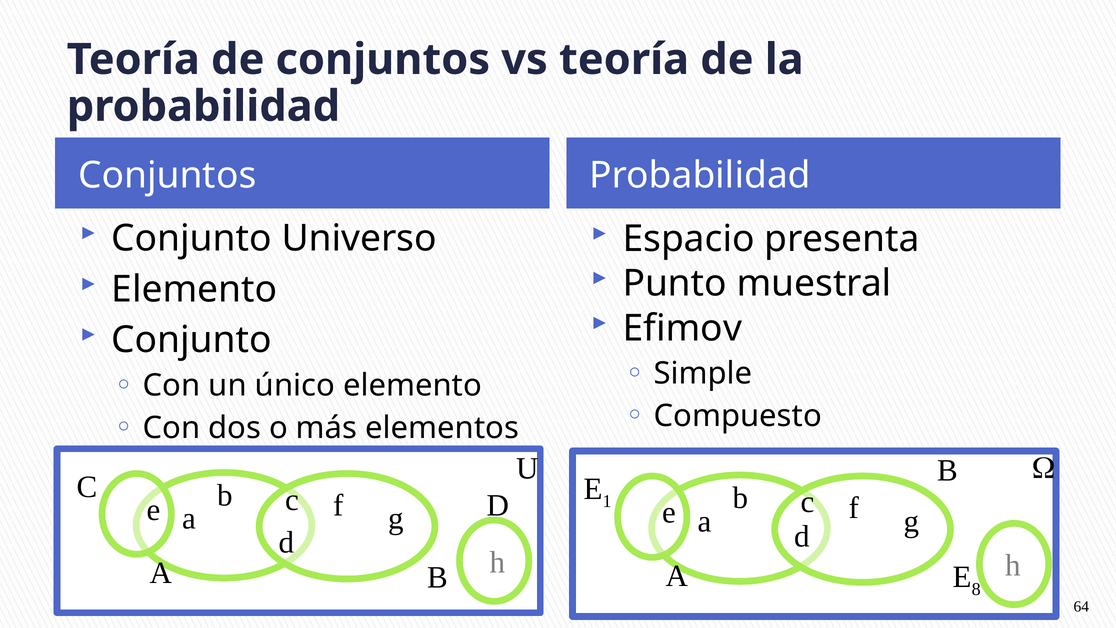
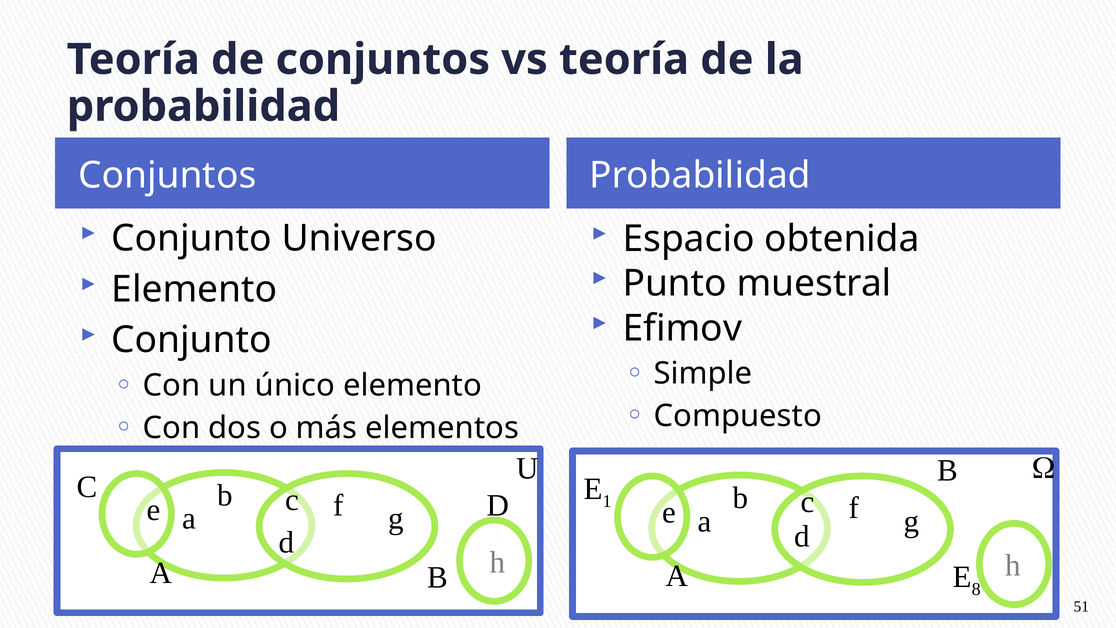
presenta: presenta -> obtenida
64: 64 -> 51
